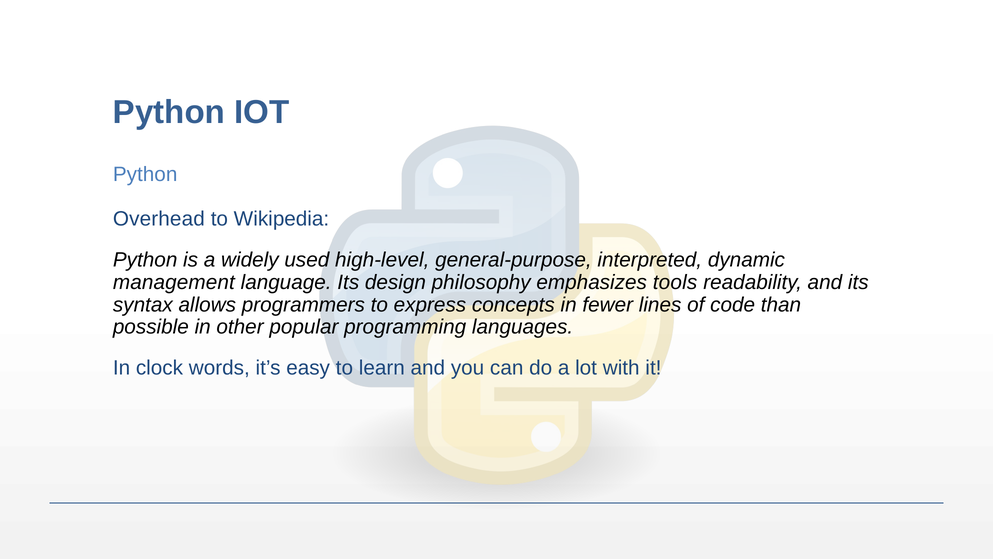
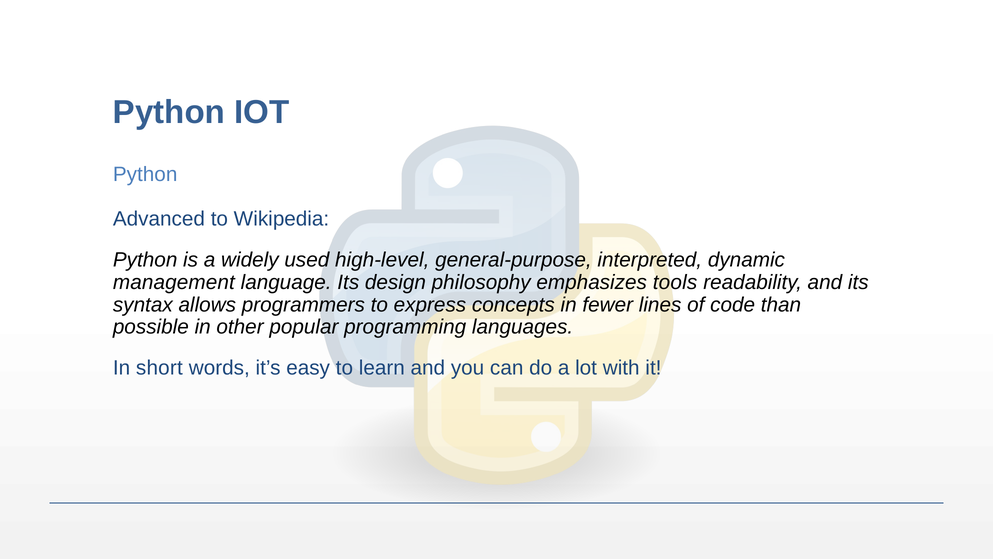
Overhead: Overhead -> Advanced
clock: clock -> short
